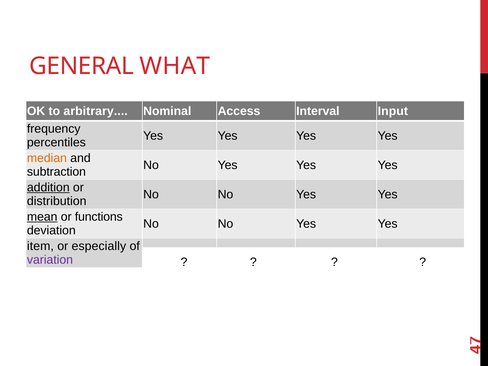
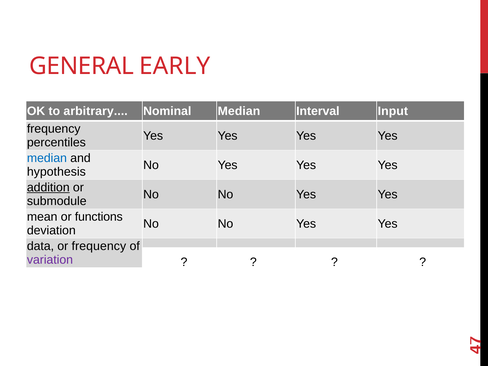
WHAT: WHAT -> EARLY
Nominal Access: Access -> Median
median at (47, 158) colour: orange -> blue
subtraction: subtraction -> hypothesis
distribution: distribution -> submodule
mean underline: present -> none
item: item -> data
or especially: especially -> frequency
